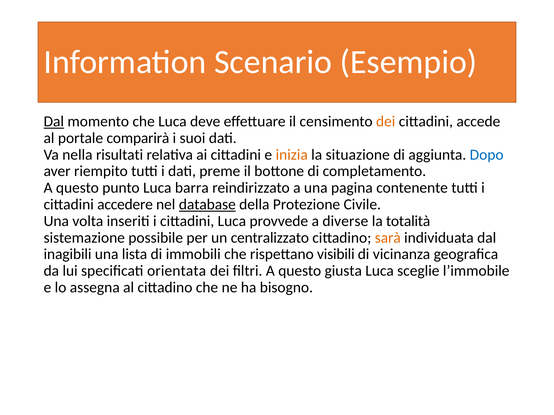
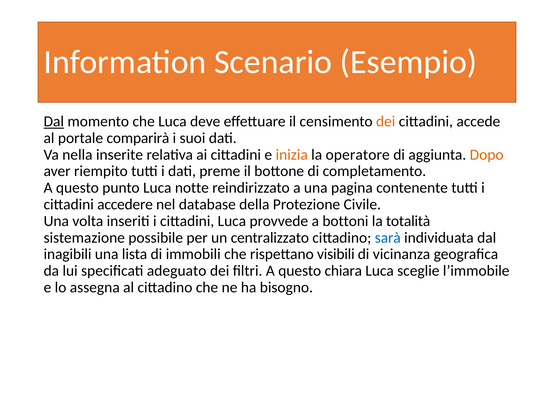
risultati: risultati -> inserite
situazione: situazione -> operatore
Dopo colour: blue -> orange
barra: barra -> notte
database underline: present -> none
diverse: diverse -> bottoni
sarà colour: orange -> blue
orientata: orientata -> adeguato
giusta: giusta -> chiara
